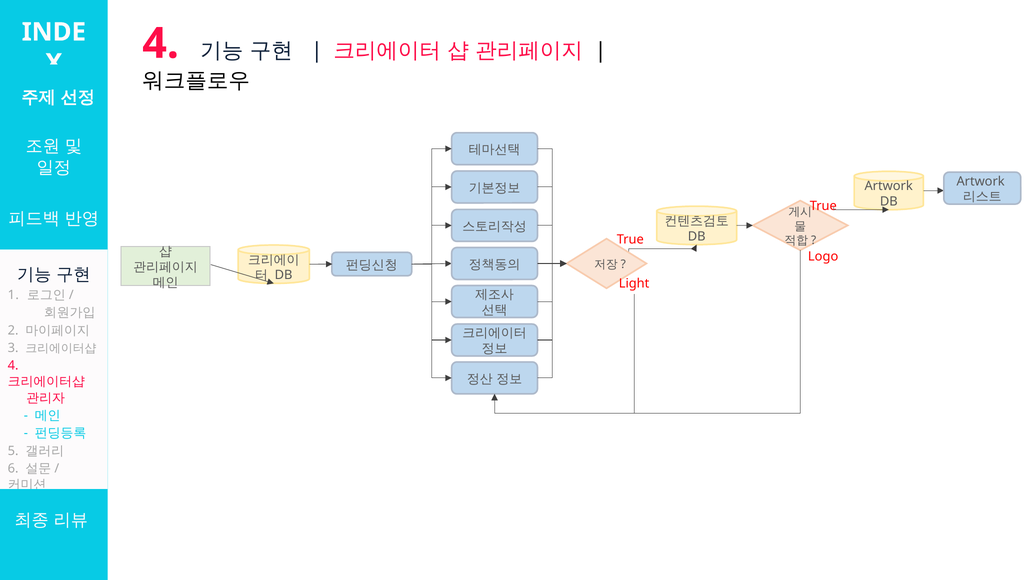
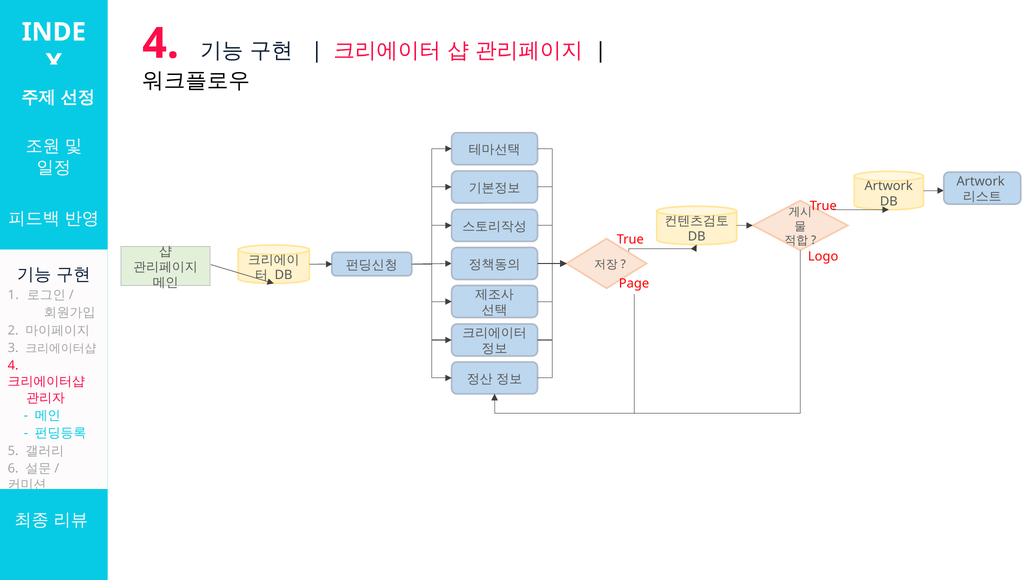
Light: Light -> Page
